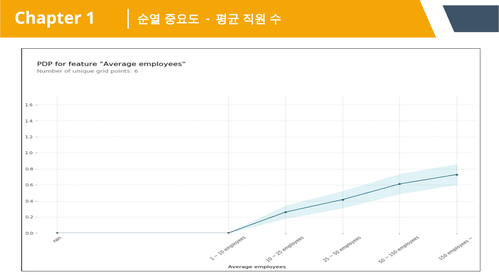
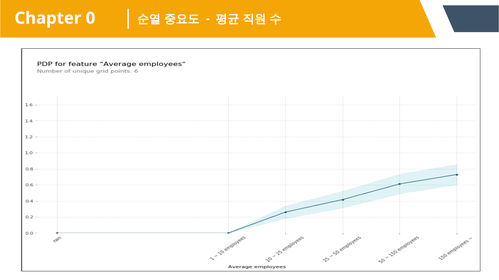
1: 1 -> 0
